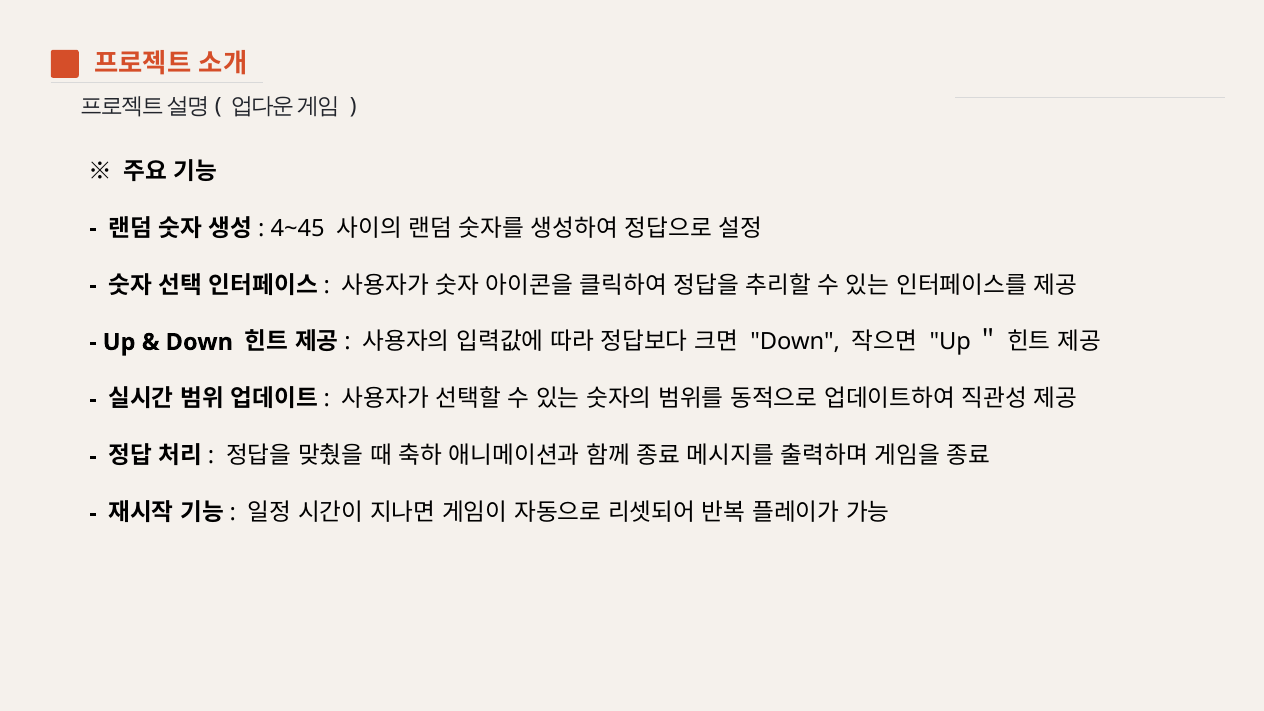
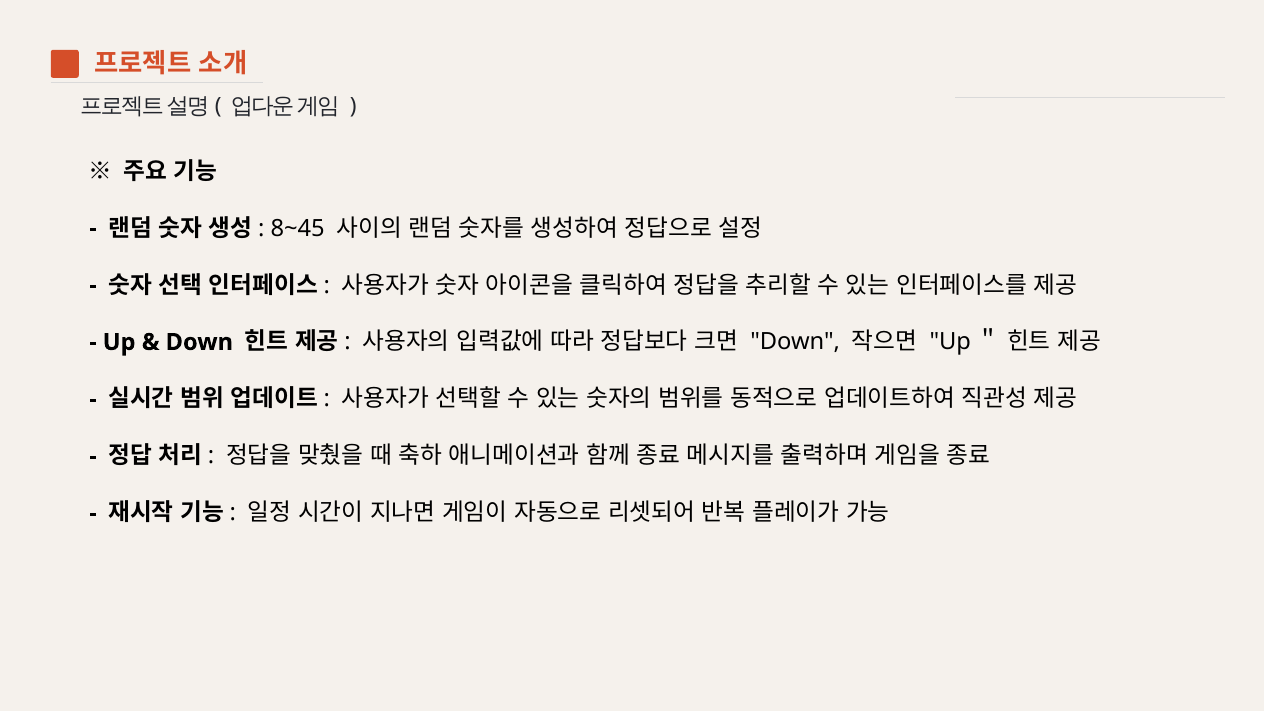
4~45: 4~45 -> 8~45
